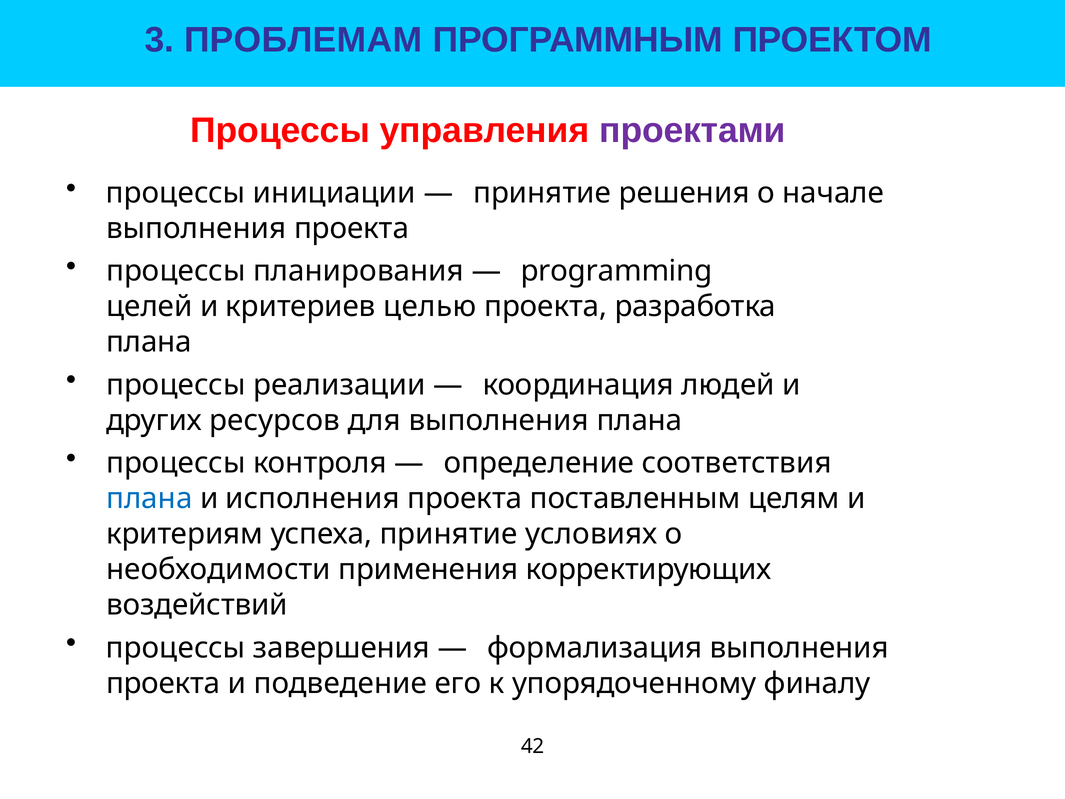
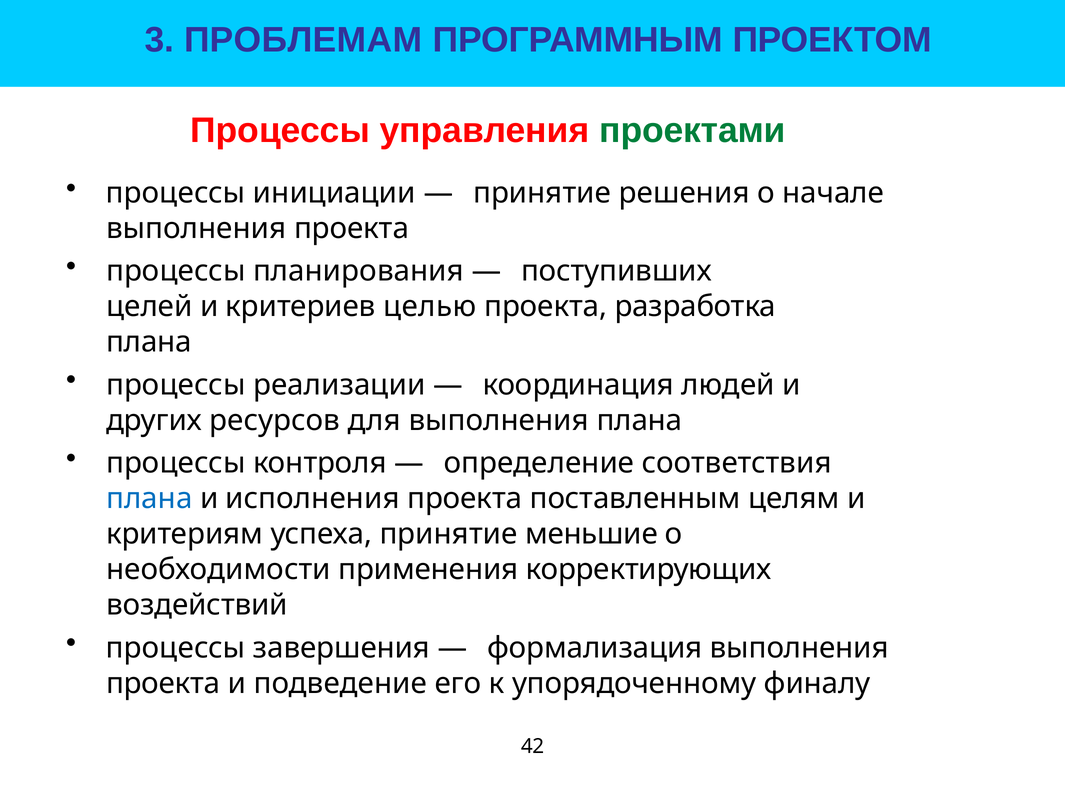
проектами colour: purple -> green
programming: programming -> поступивших
условиях: условиях -> меньшие
